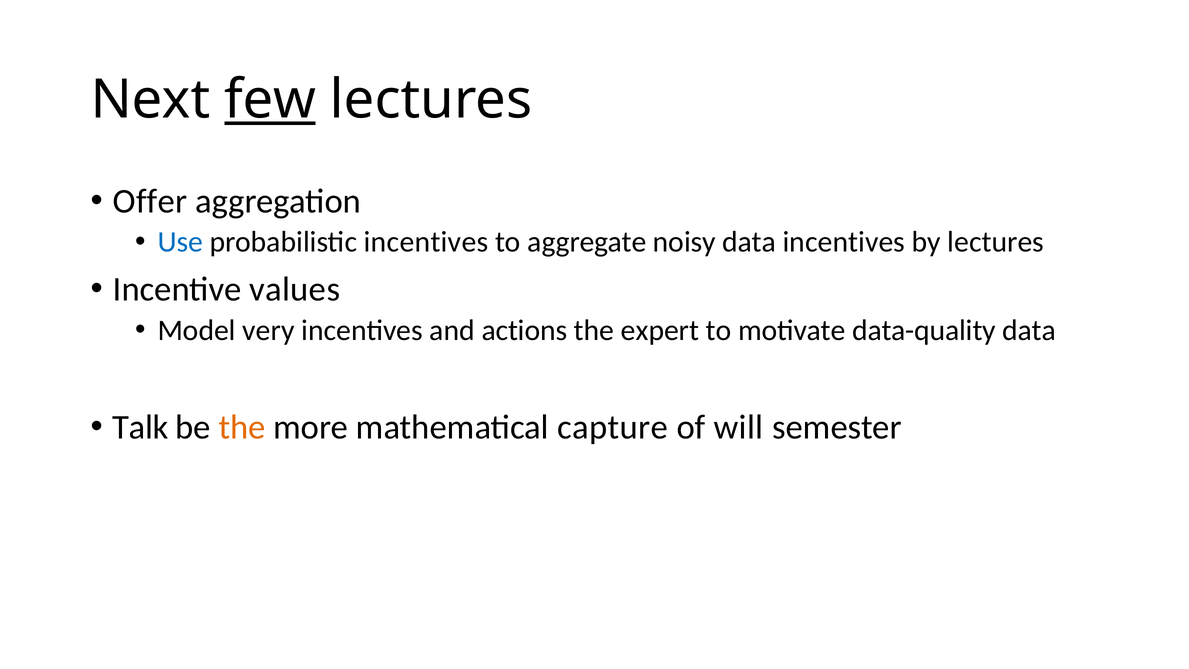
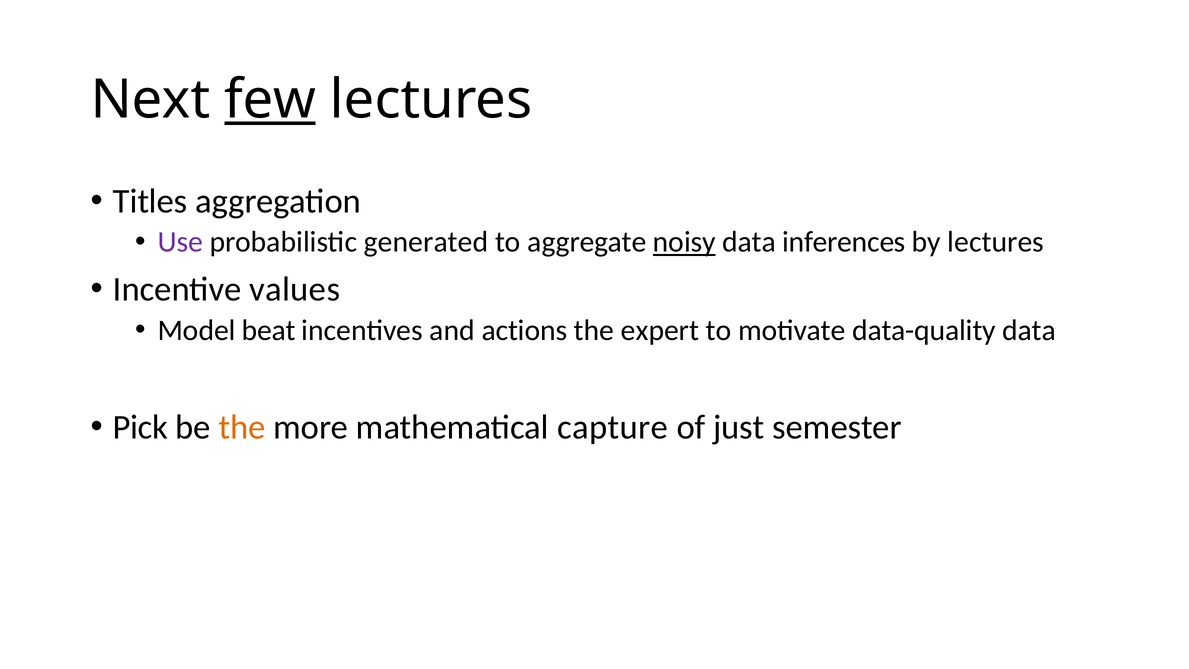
Offer: Offer -> Titles
Use colour: blue -> purple
probabilistic incentives: incentives -> generated
noisy underline: none -> present
data incentives: incentives -> inferences
very: very -> beat
Talk: Talk -> Pick
will: will -> just
